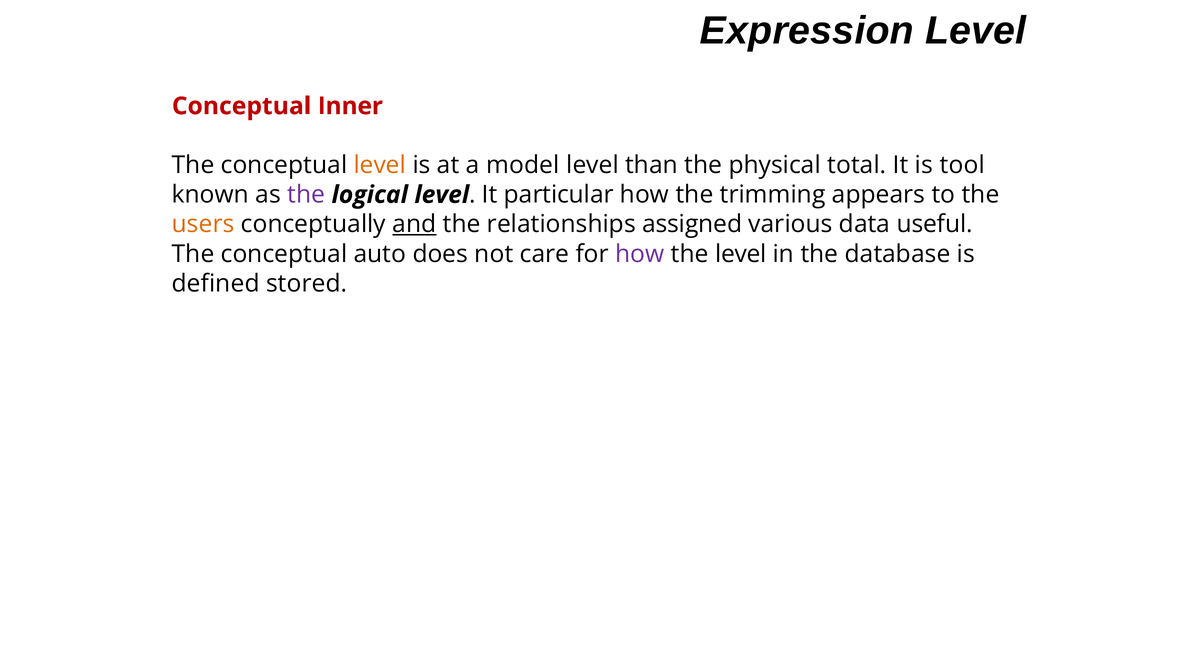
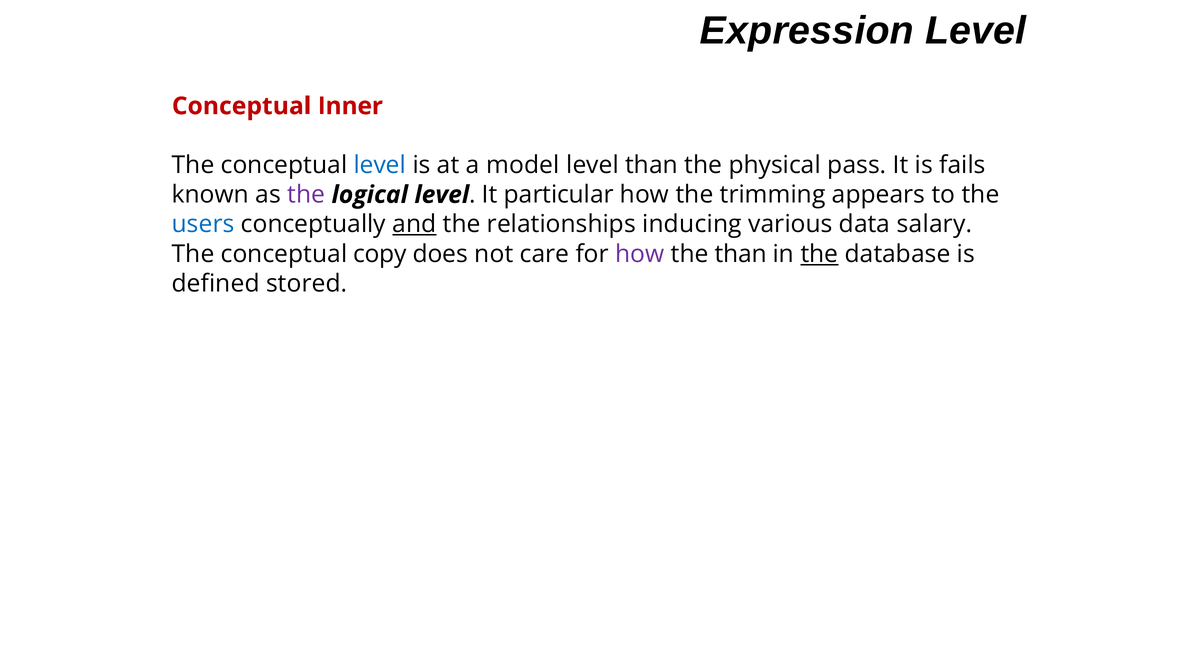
level at (380, 165) colour: orange -> blue
total: total -> pass
tool: tool -> fails
users colour: orange -> blue
assigned: assigned -> inducing
useful: useful -> salary
auto: auto -> copy
the level: level -> than
the at (819, 254) underline: none -> present
